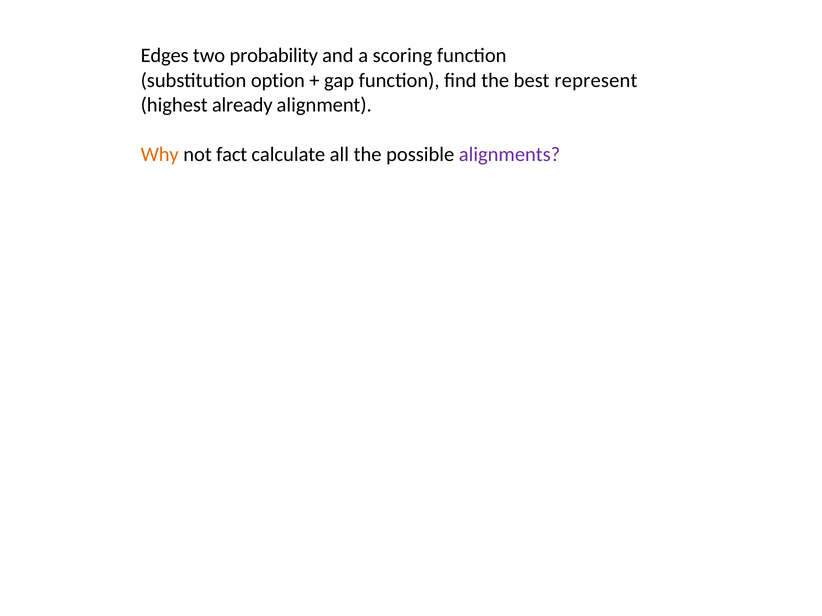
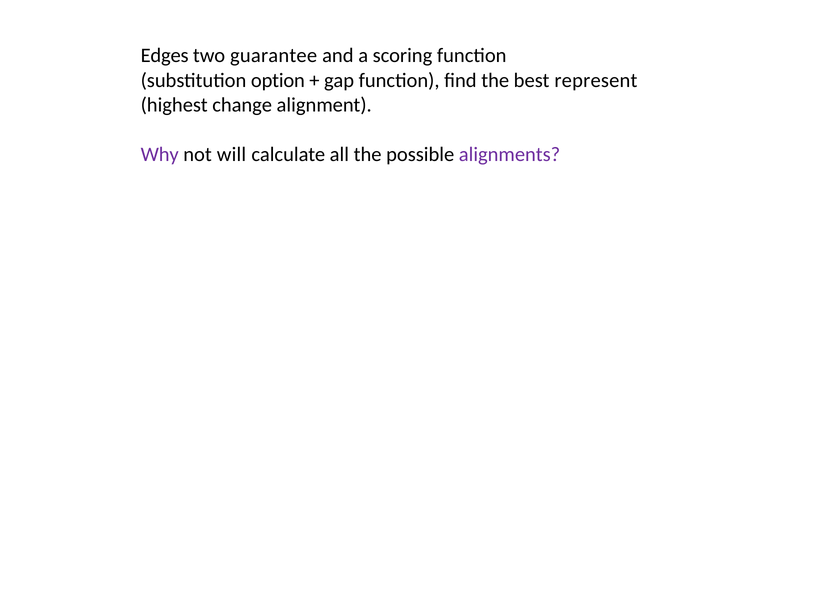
probability: probability -> guarantee
already: already -> change
Why colour: orange -> purple
fact: fact -> will
